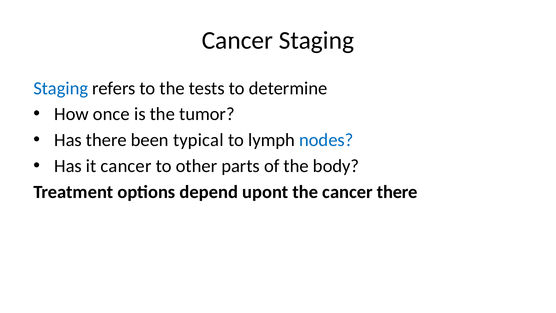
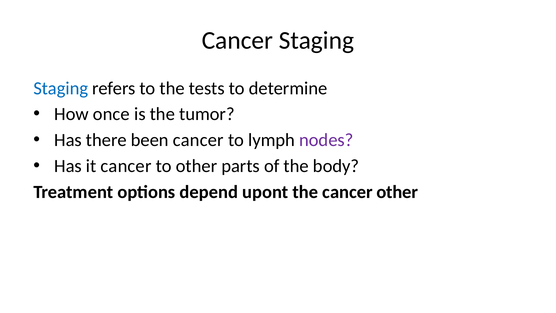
been typical: typical -> cancer
nodes colour: blue -> purple
cancer there: there -> other
